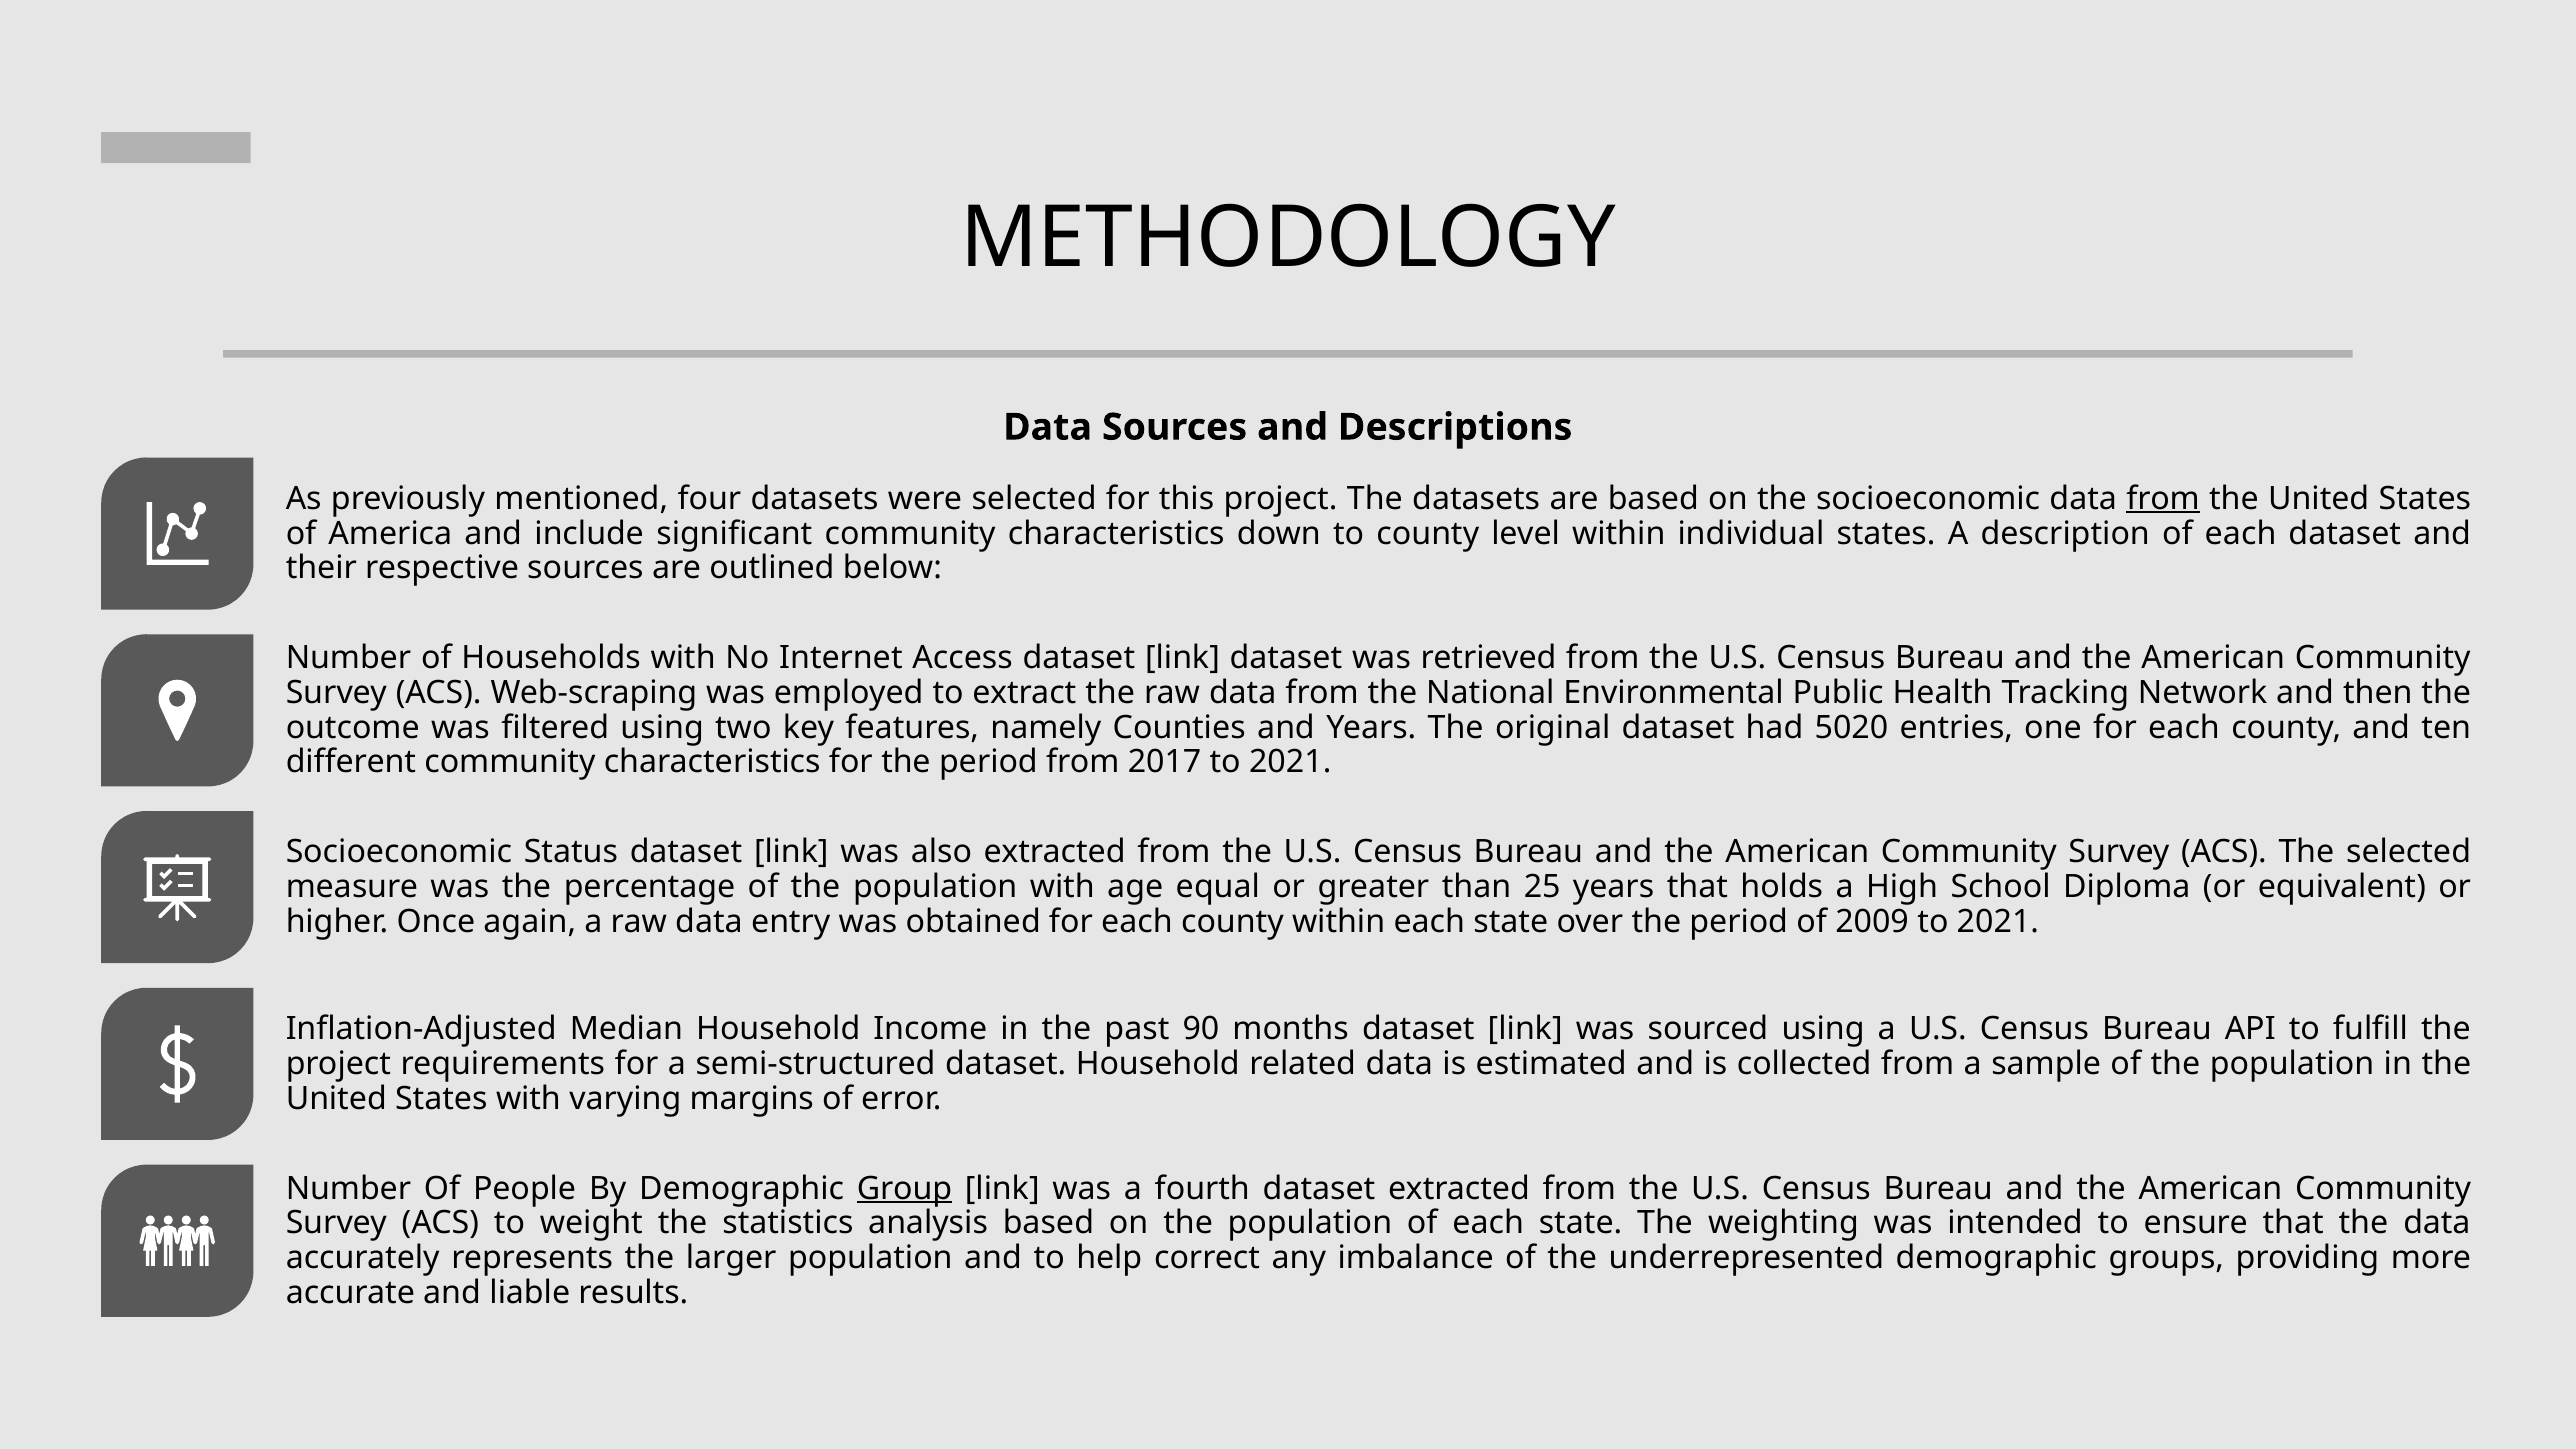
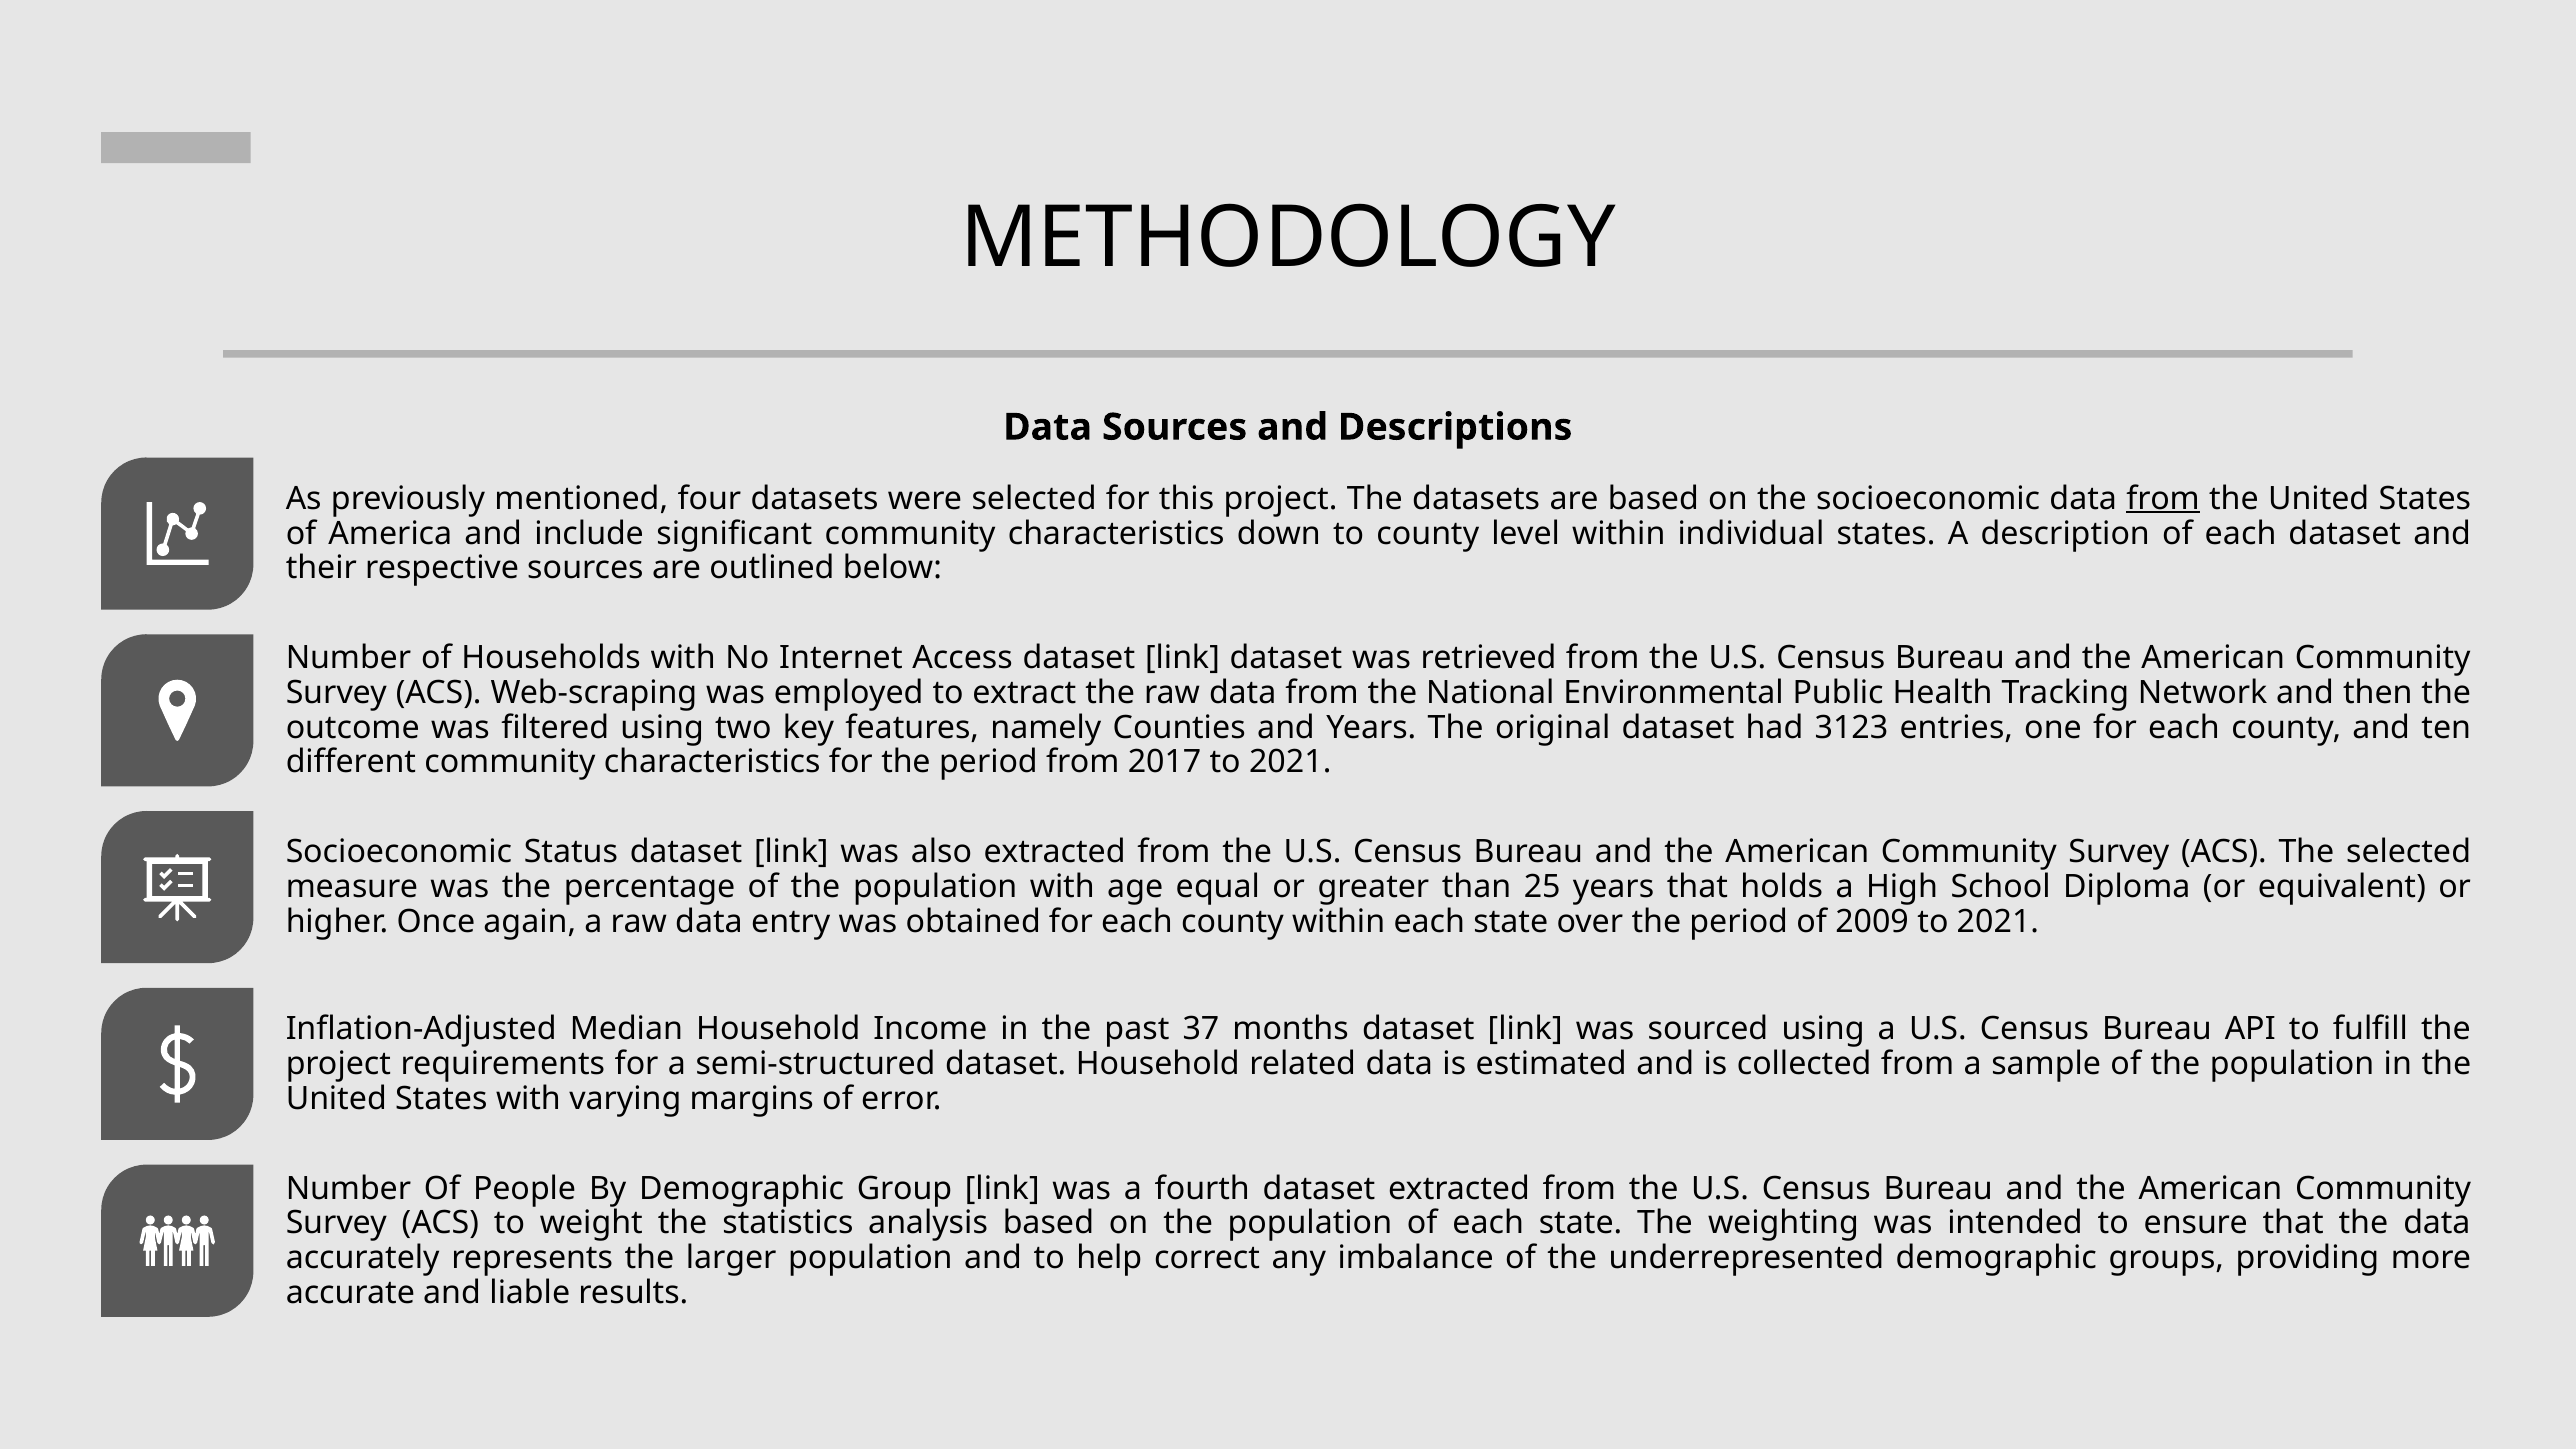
5020: 5020 -> 3123
90: 90 -> 37
Group underline: present -> none
